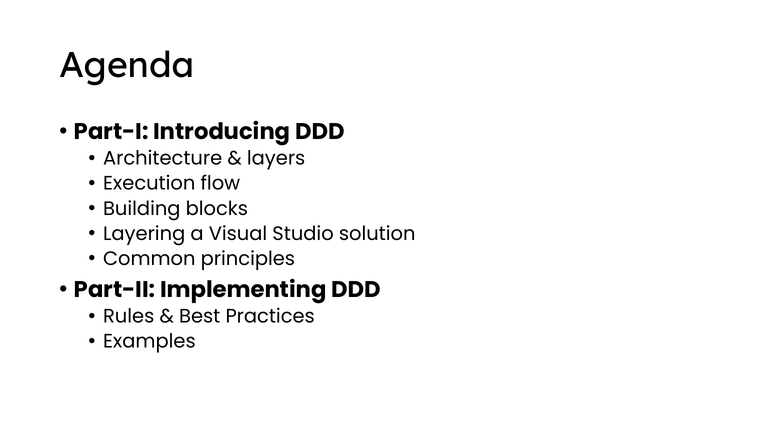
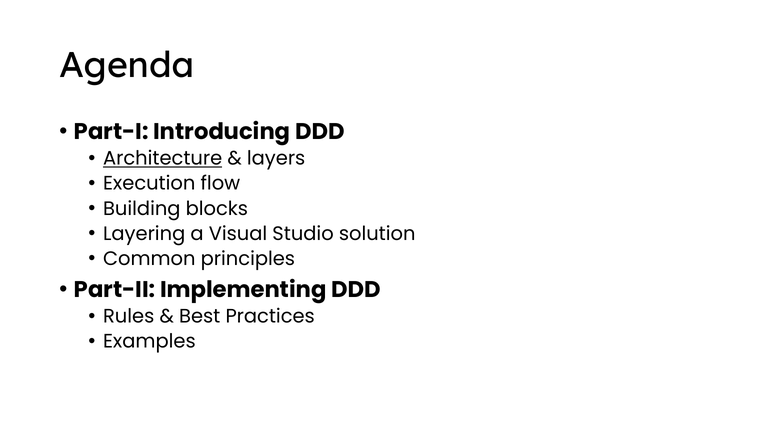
Architecture underline: none -> present
